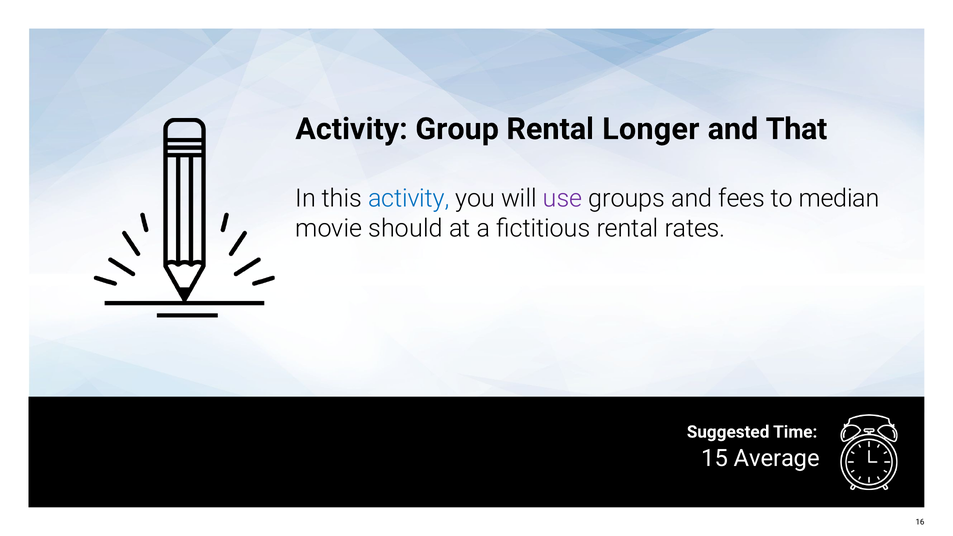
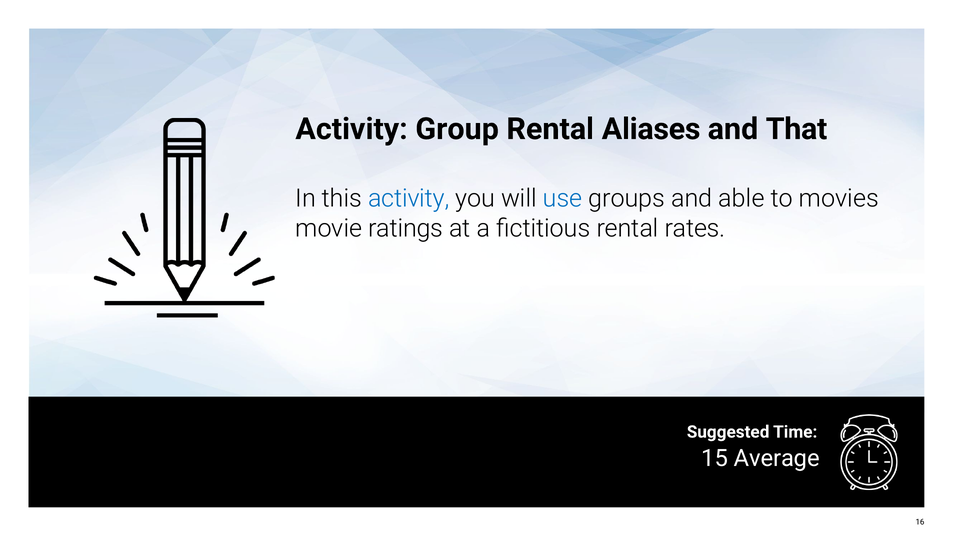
Longer: Longer -> Aliases
use colour: purple -> blue
fees: fees -> able
median: median -> movies
should: should -> ratings
